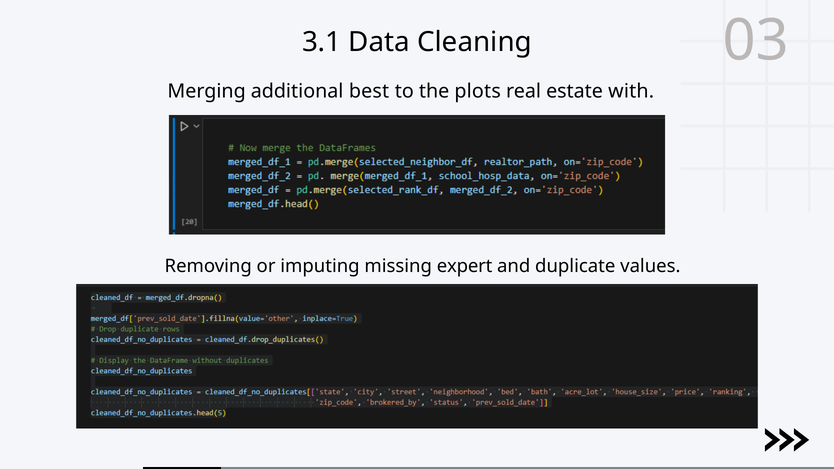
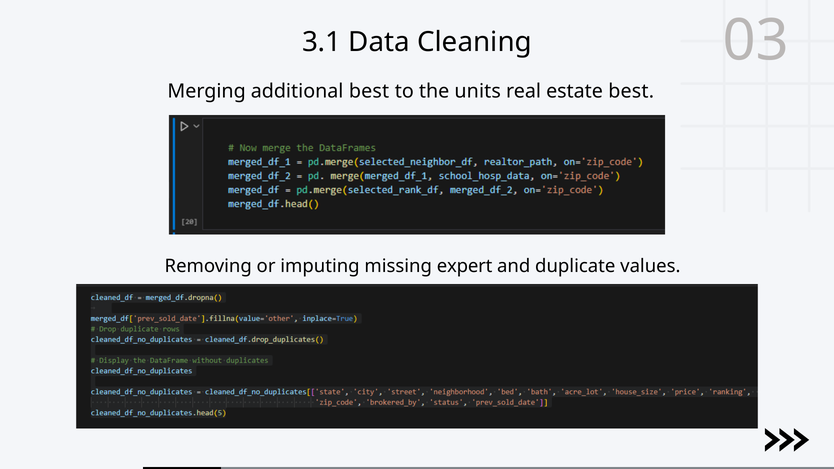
plots: plots -> units
estate with: with -> best
